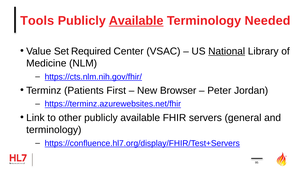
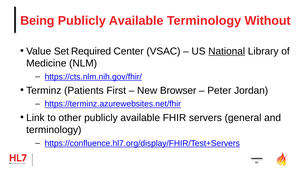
Tools: Tools -> Being
Available at (136, 21) underline: present -> none
Needed: Needed -> Without
